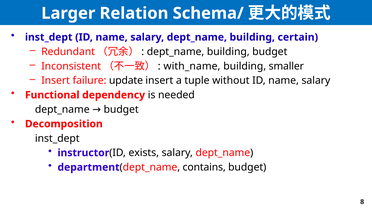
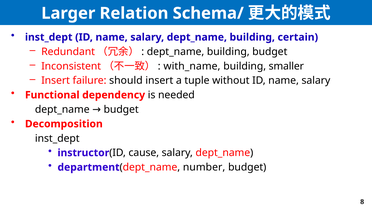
update: update -> should
exists: exists -> cause
contains: contains -> number
